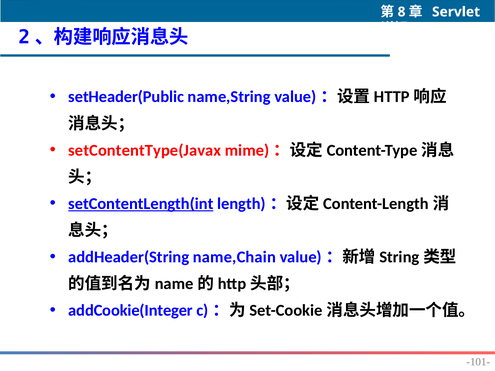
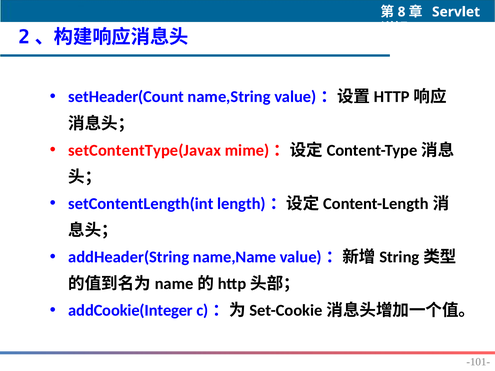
setHeader(Public: setHeader(Public -> setHeader(Count
setContentLength(int underline: present -> none
name,Chain: name,Chain -> name,Name
